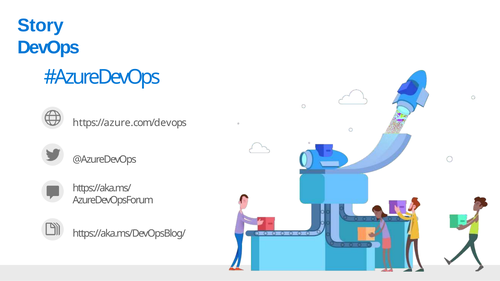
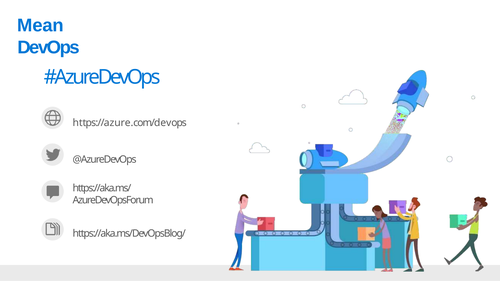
Story: Story -> Mean
